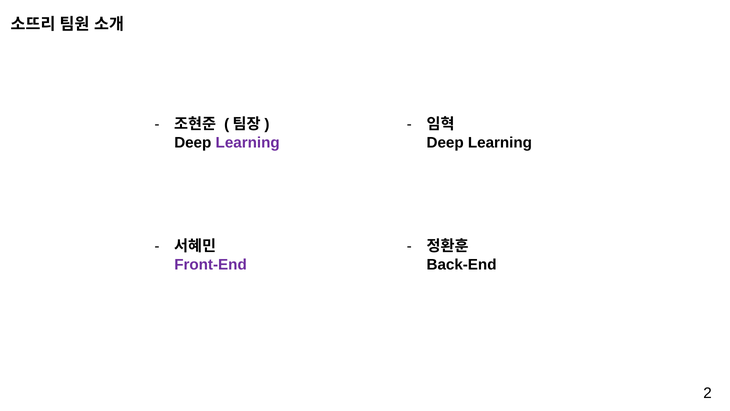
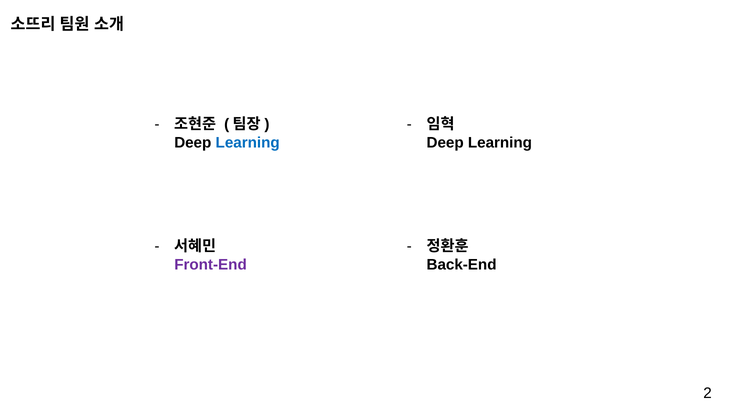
Learning at (248, 142) colour: purple -> blue
